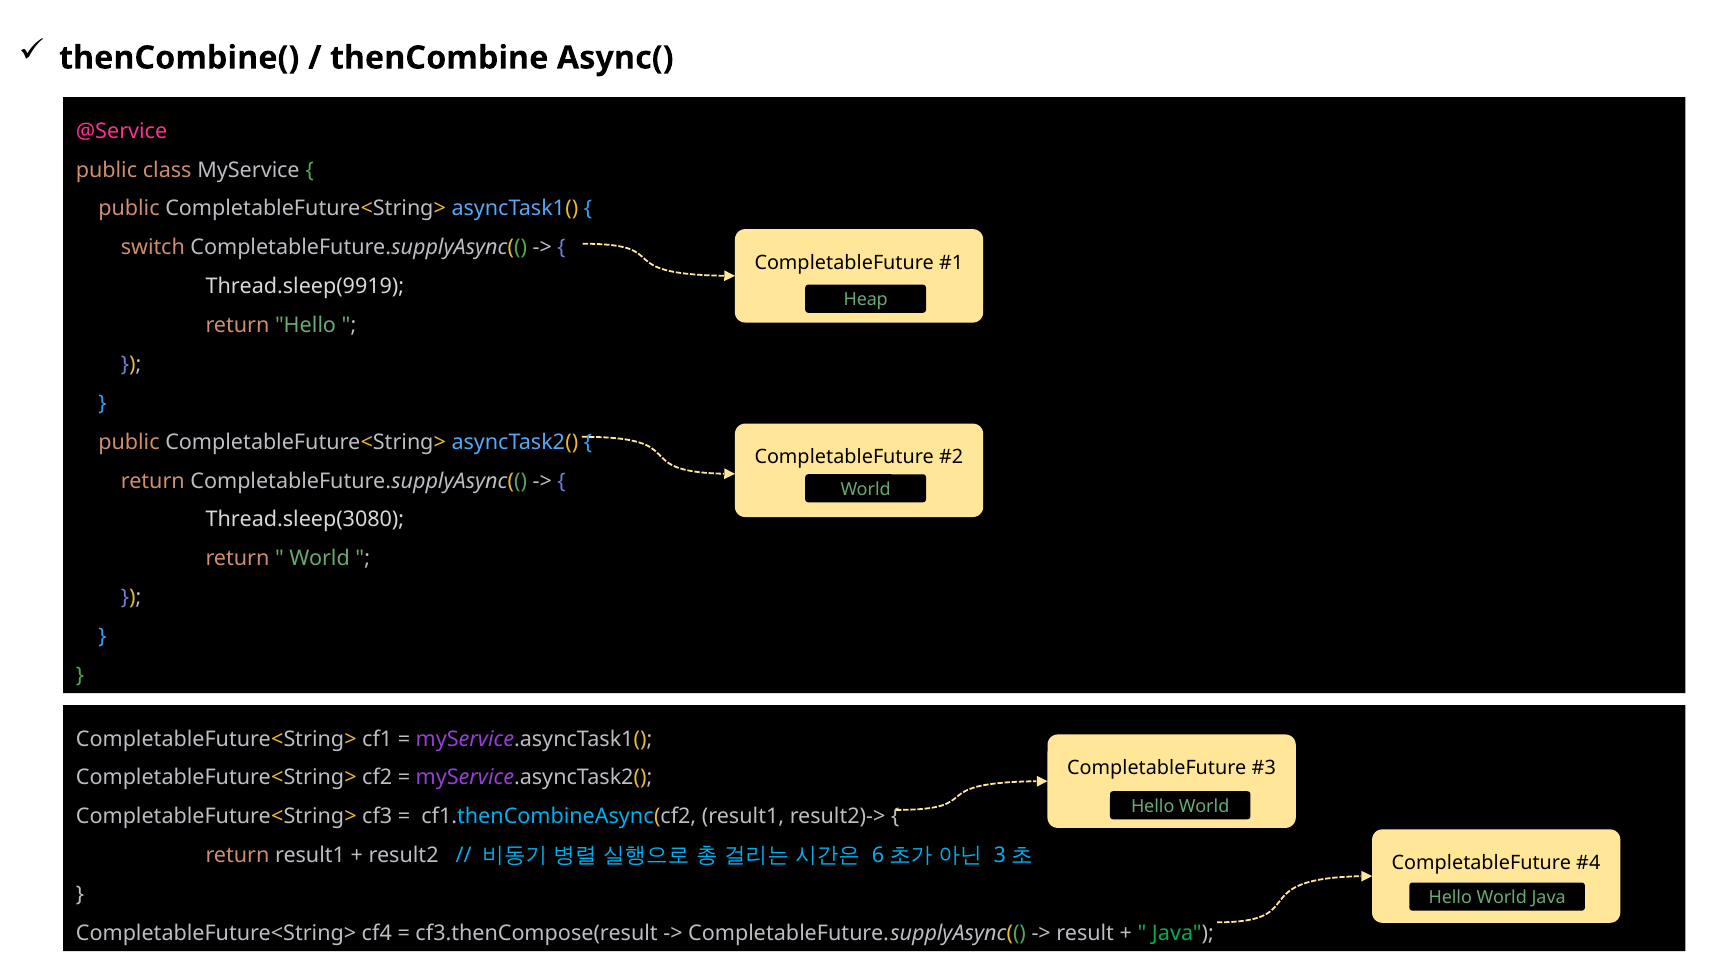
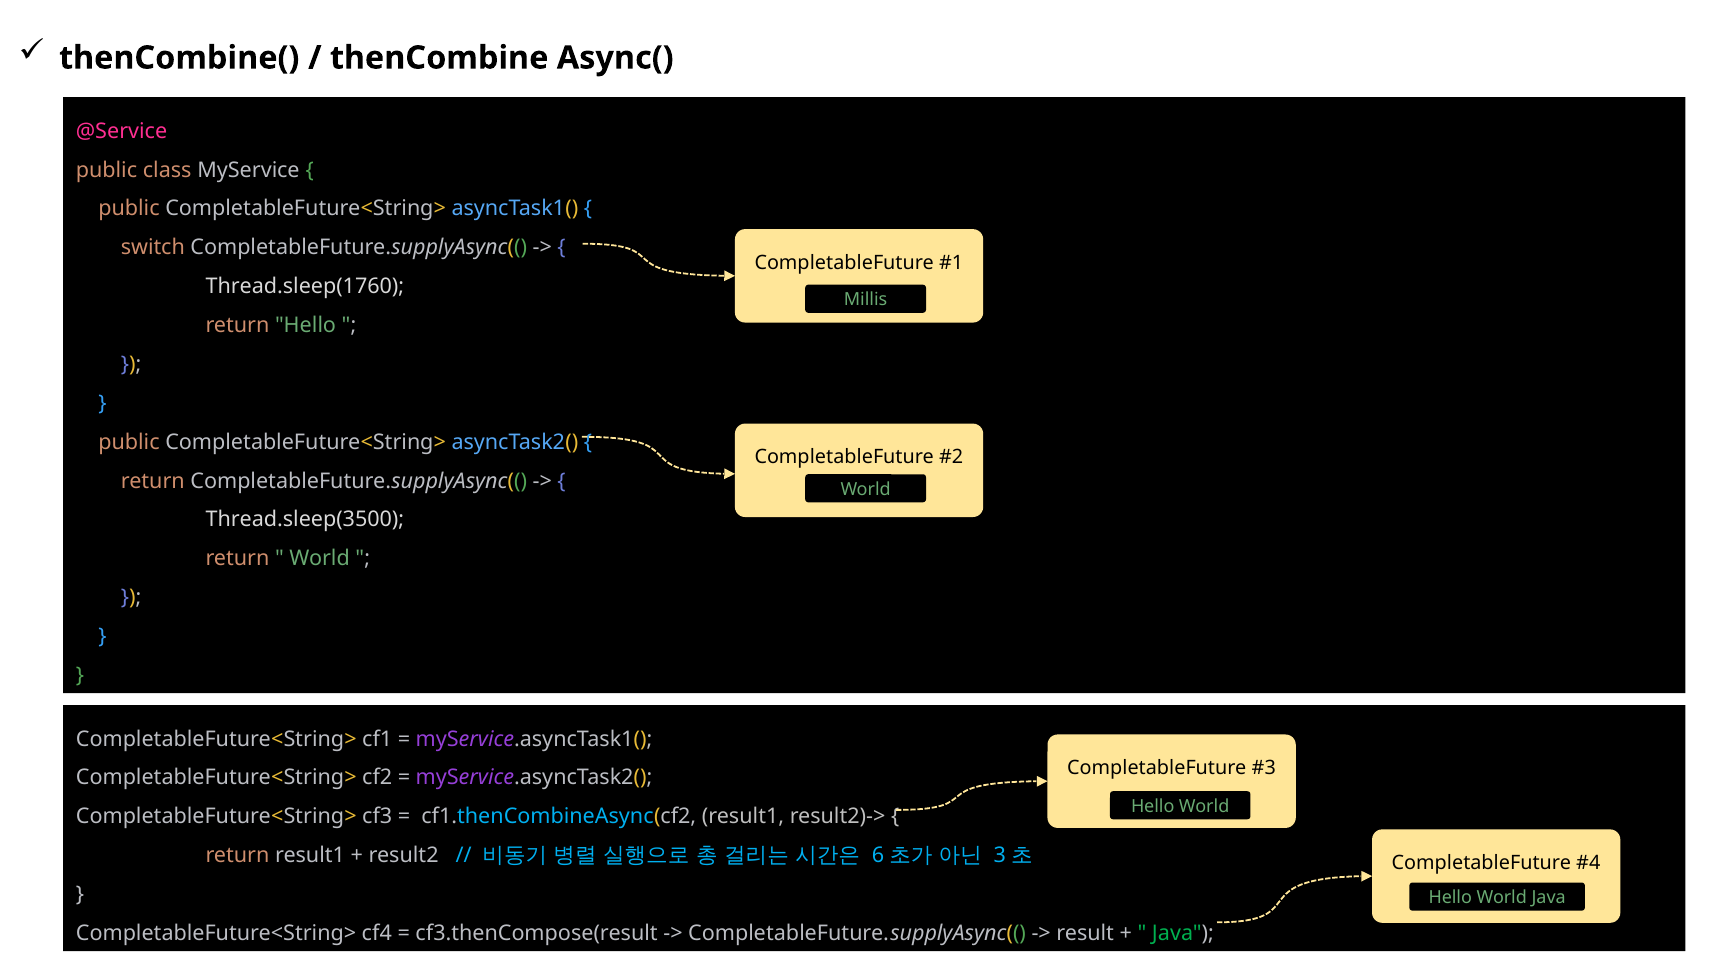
Thread.sleep(9919: Thread.sleep(9919 -> Thread.sleep(1760
Heap: Heap -> Millis
Thread.sleep(3080: Thread.sleep(3080 -> Thread.sleep(3500
